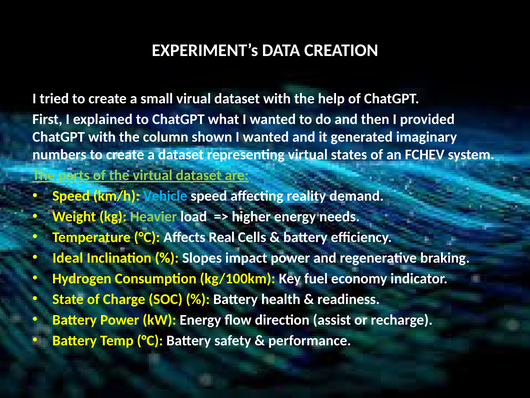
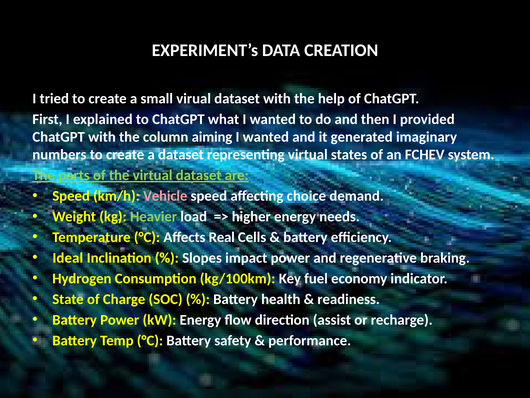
shown: shown -> aiming
Vehicle colour: light blue -> pink
reality: reality -> choice
